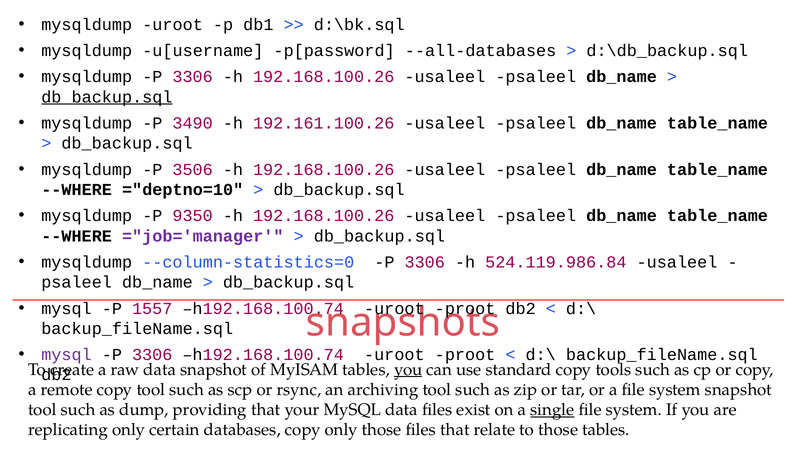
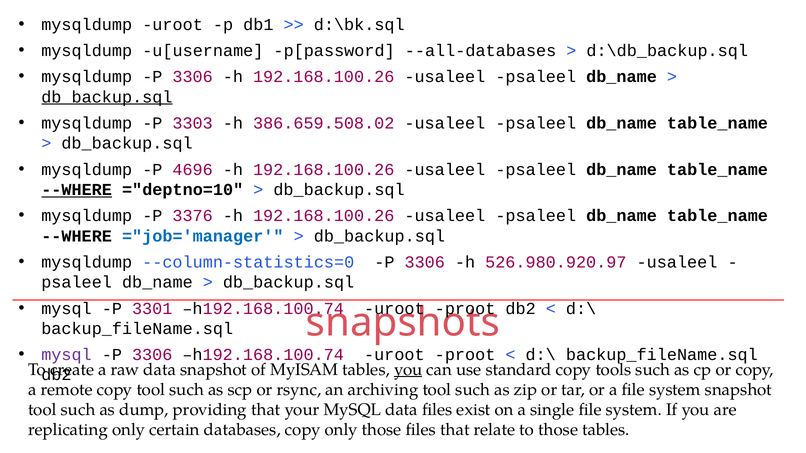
3490: 3490 -> 3303
192.161.100.26: 192.161.100.26 -> 386.659.508.02
3506: 3506 -> 4696
--WHERE at (77, 190) underline: none -> present
9350: 9350 -> 3376
="job='manager colour: purple -> blue
524.119.986.84: 524.119.986.84 -> 526.980.920.97
1557: 1557 -> 3301
single underline: present -> none
